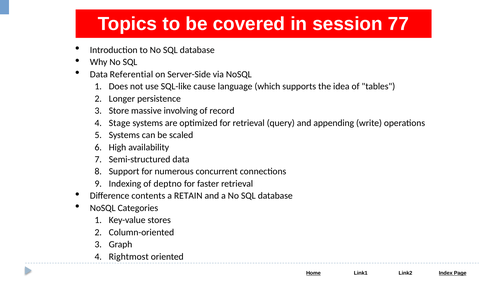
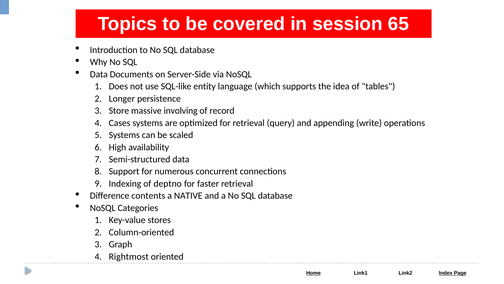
77: 77 -> 65
Referential: Referential -> Documents
cause: cause -> entity
Stage: Stage -> Cases
RETAIN: RETAIN -> NATIVE
